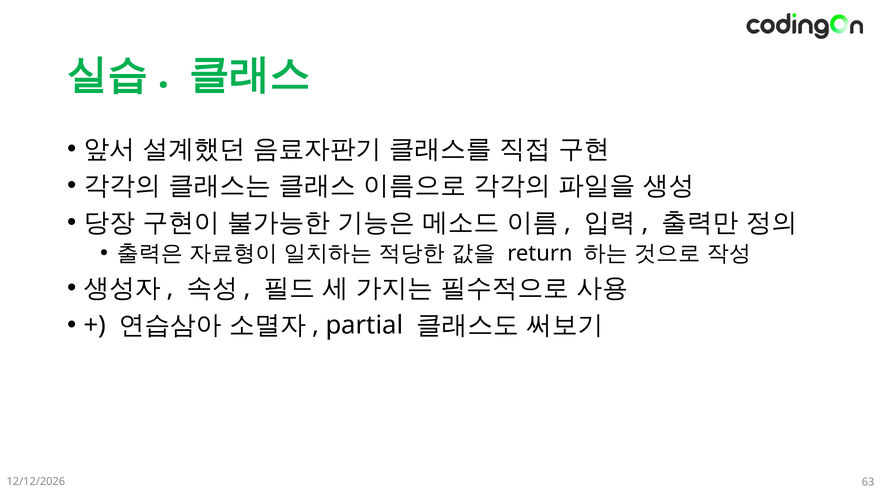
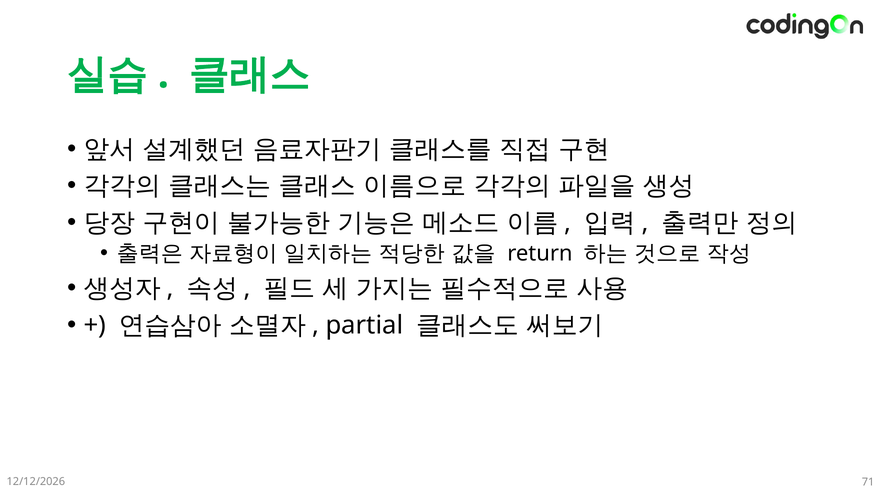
63: 63 -> 71
